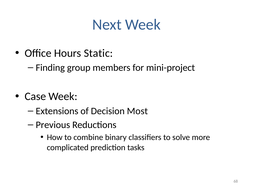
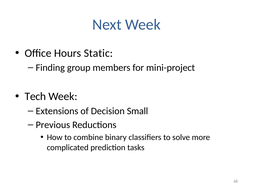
Case: Case -> Tech
Most: Most -> Small
